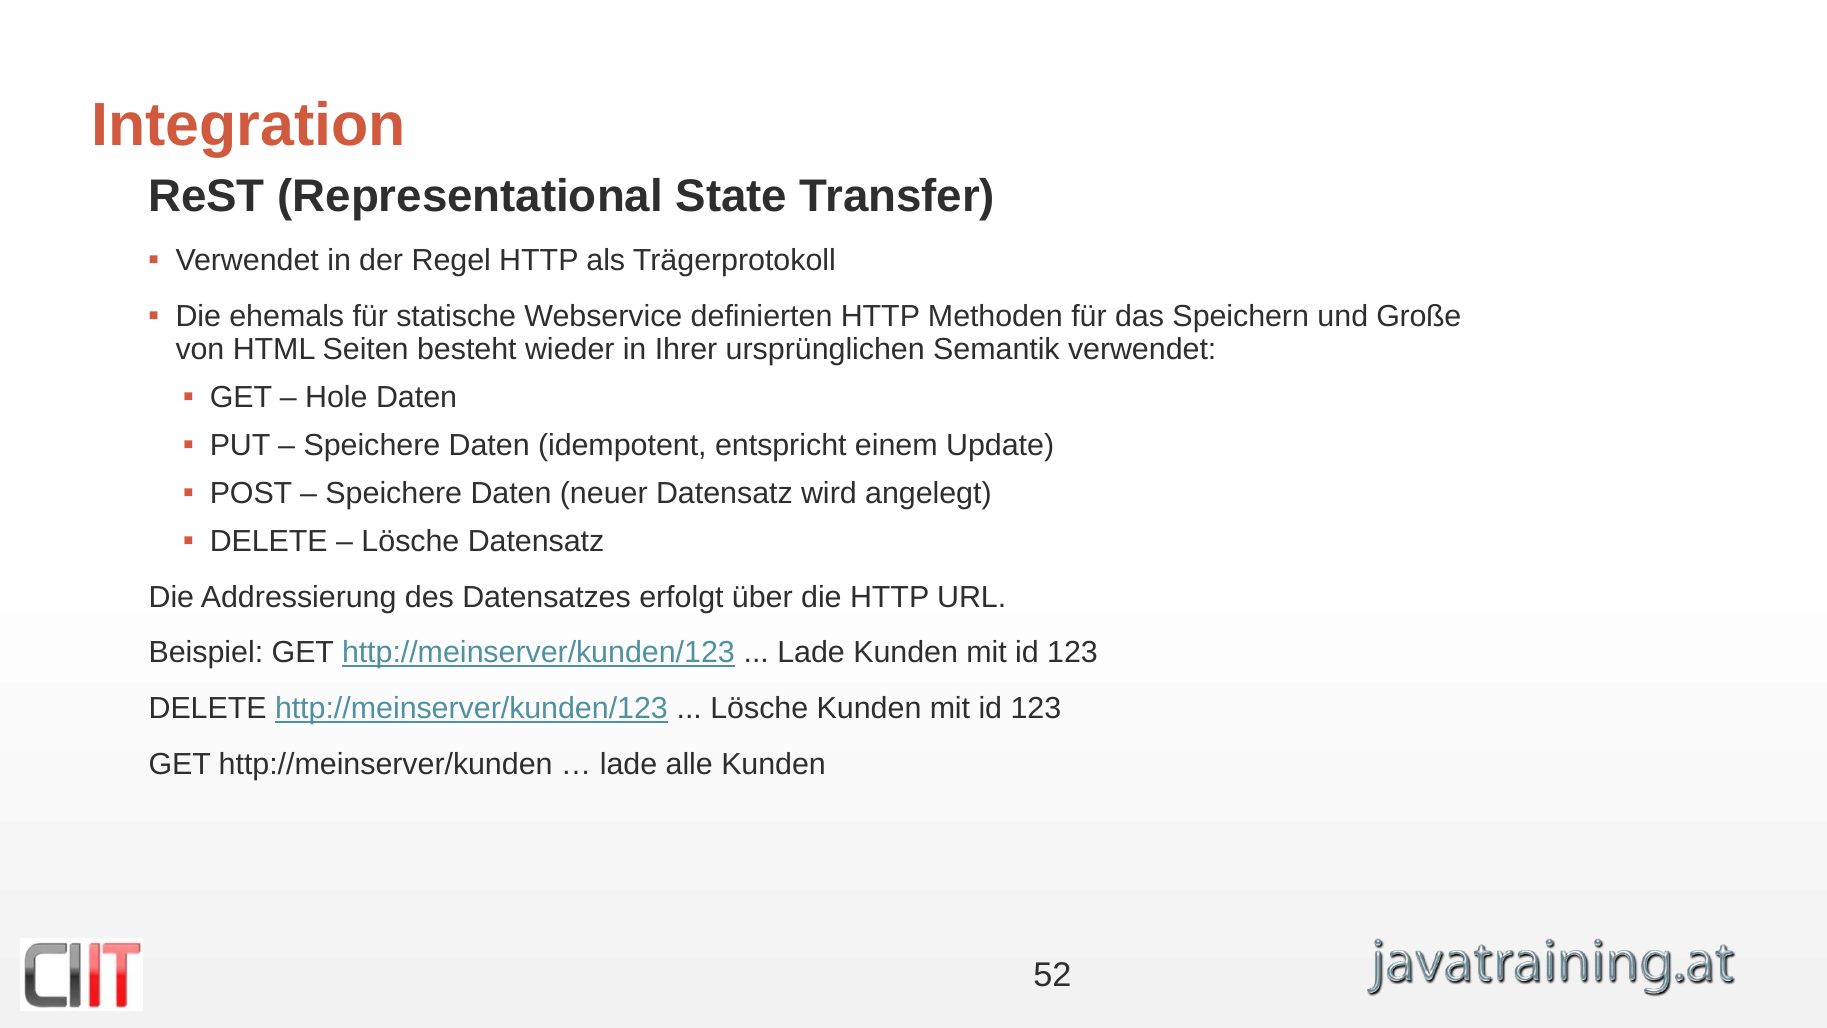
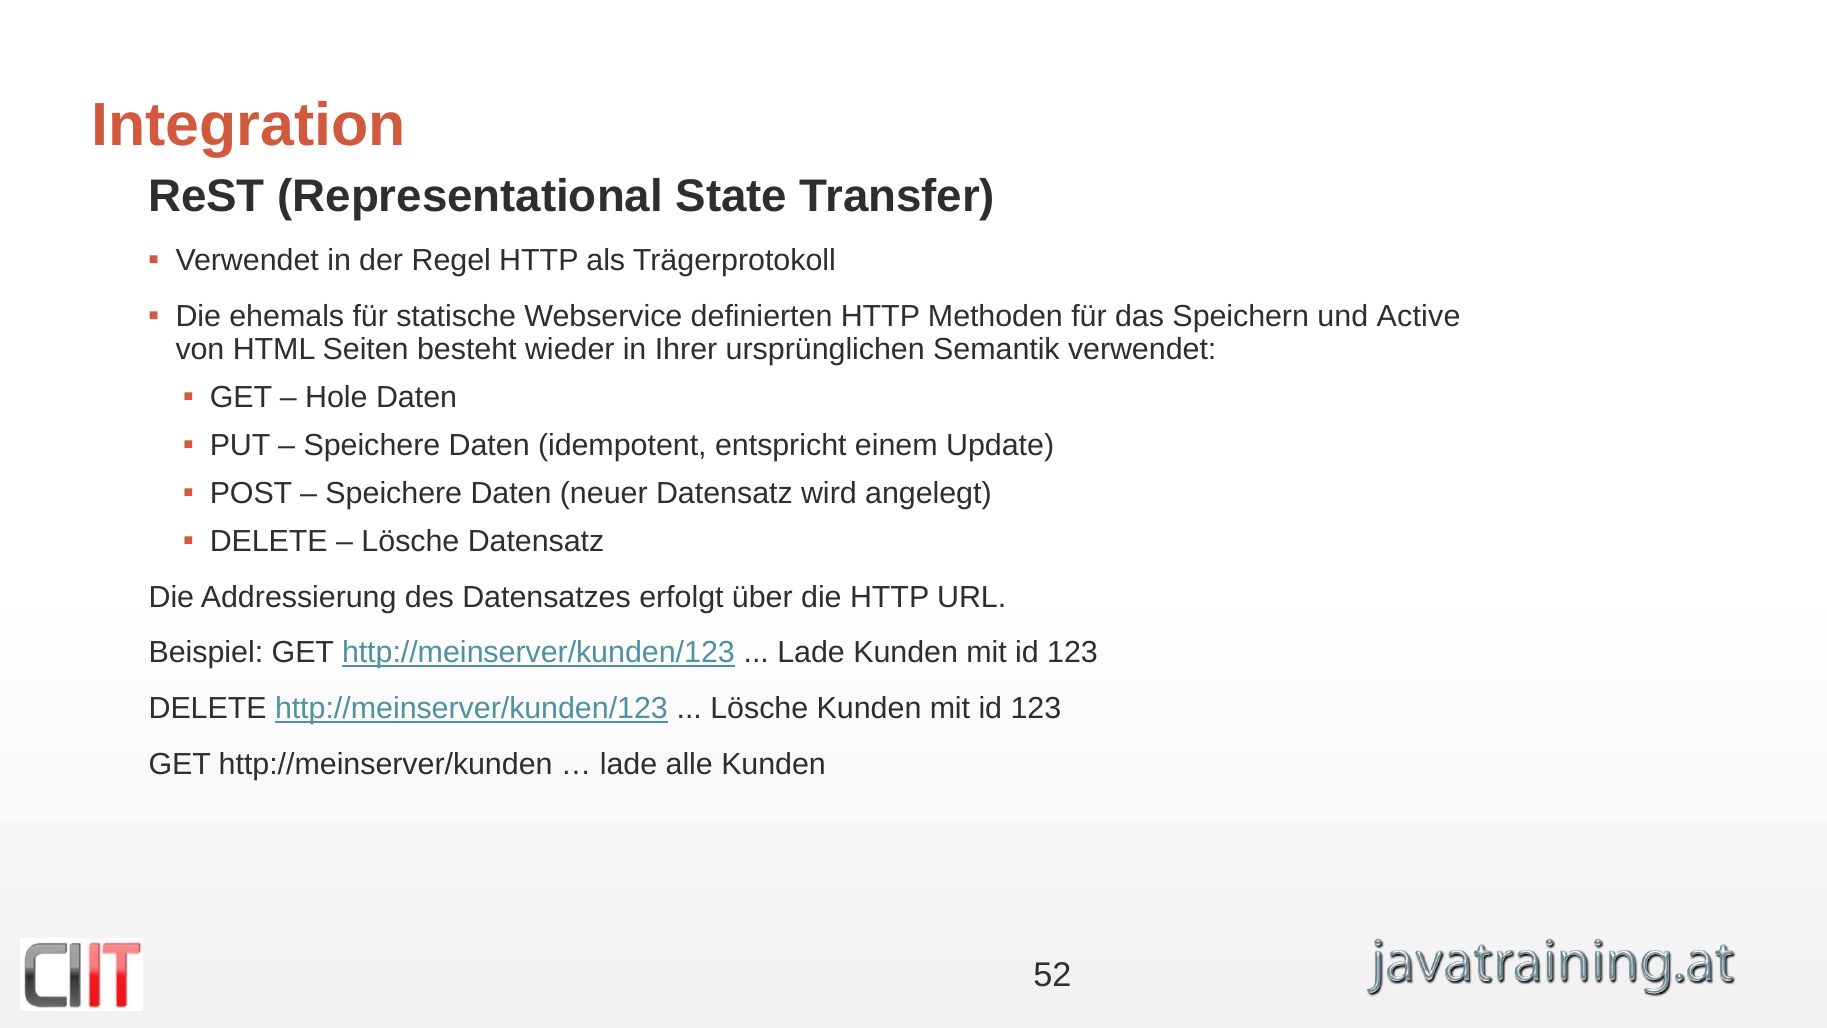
Große: Große -> Active
